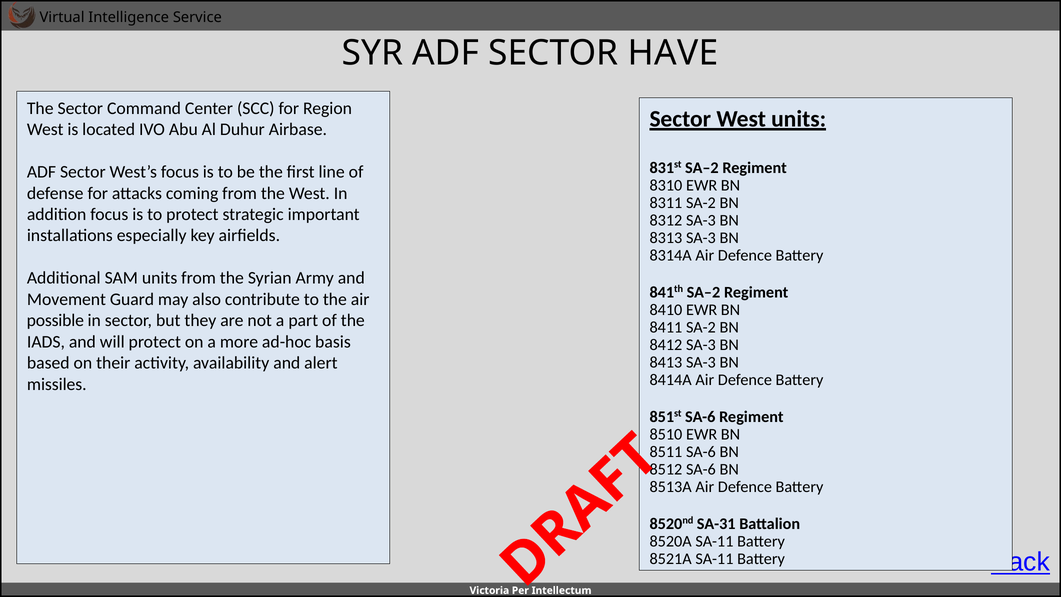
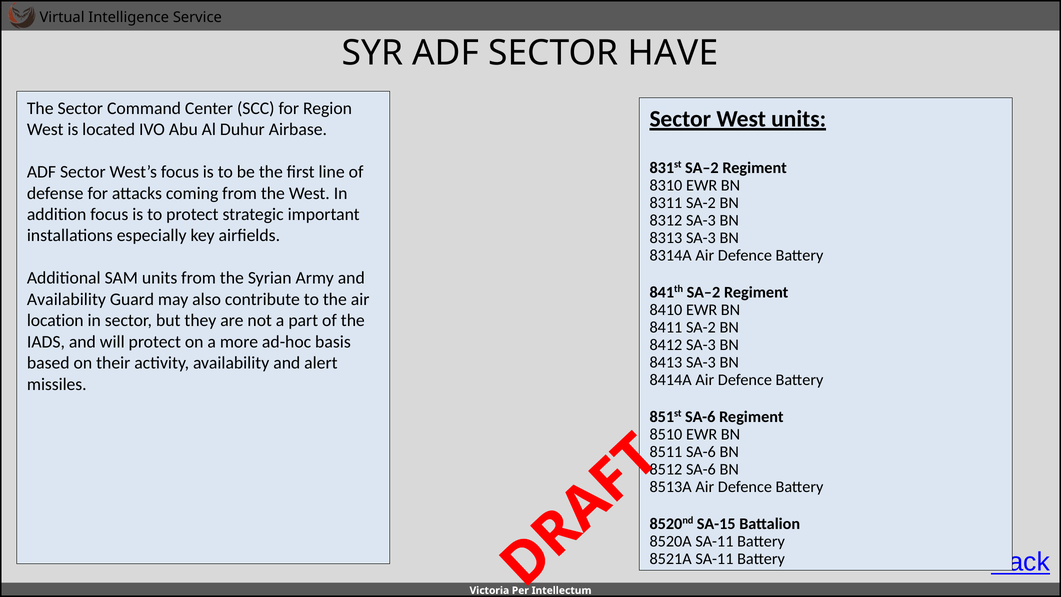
Movement at (66, 299): Movement -> Availability
possible: possible -> location
SA-31: SA-31 -> SA-15
